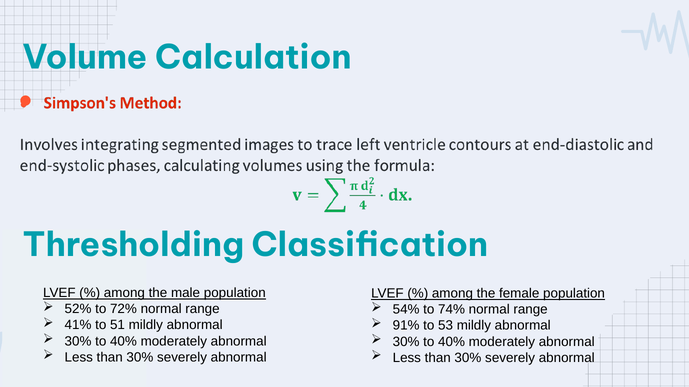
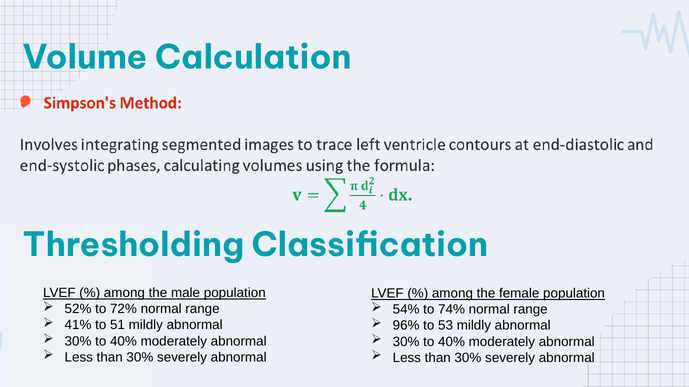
91%: 91% -> 96%
